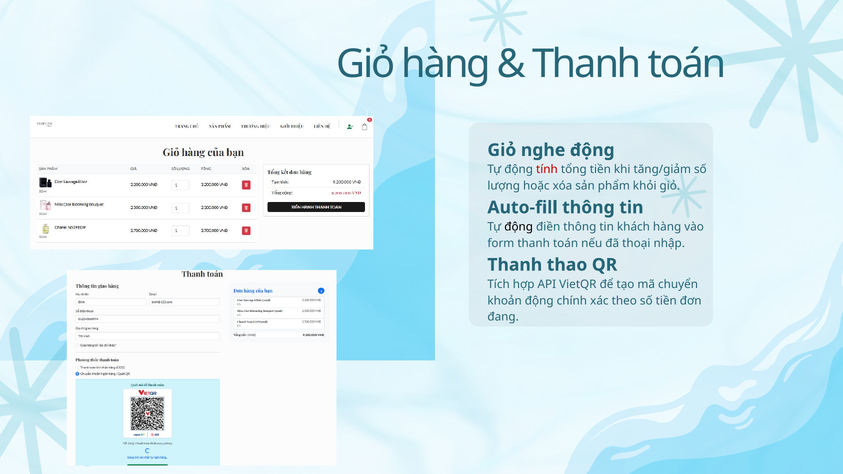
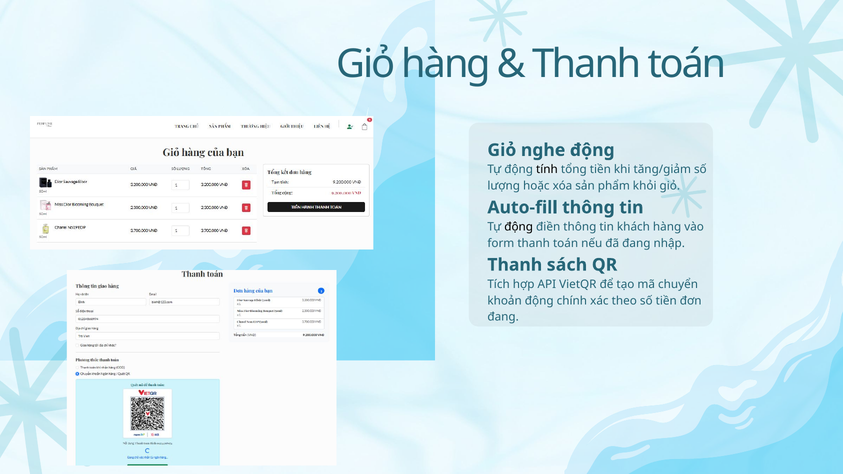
tính colour: red -> black
đã thoại: thoại -> đang
thao: thao -> sách
